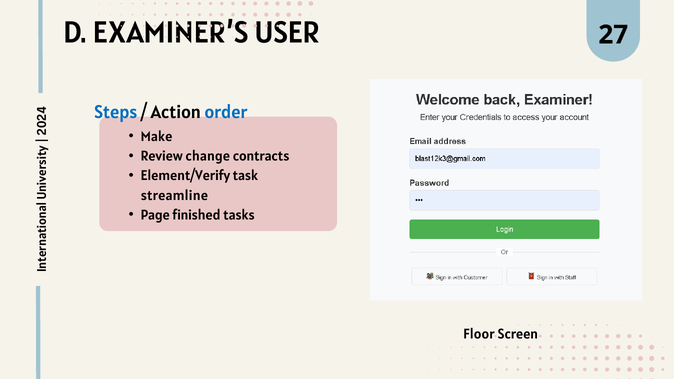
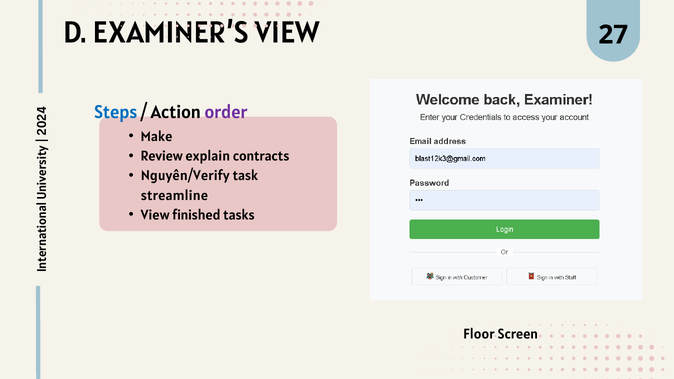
EXAMINER’S USER: USER -> VIEW
order colour: blue -> purple
change: change -> explain
Element/Verify: Element/Verify -> Nguyên/Verify
Page at (155, 215): Page -> View
